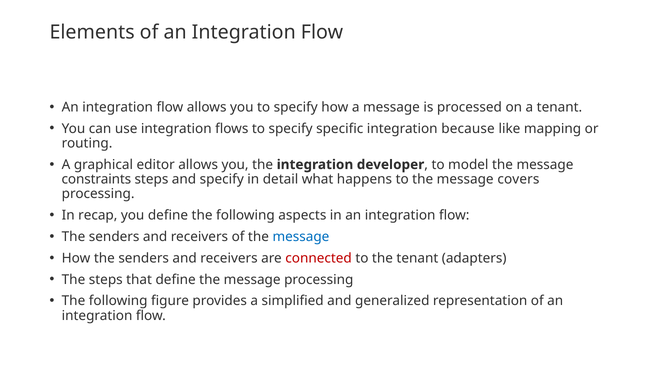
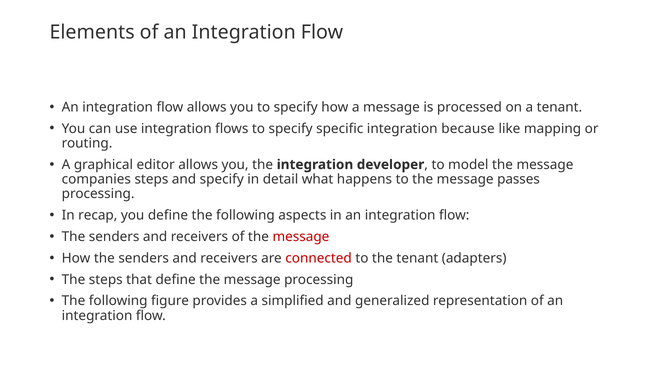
constraints: constraints -> companies
covers: covers -> passes
message at (301, 236) colour: blue -> red
